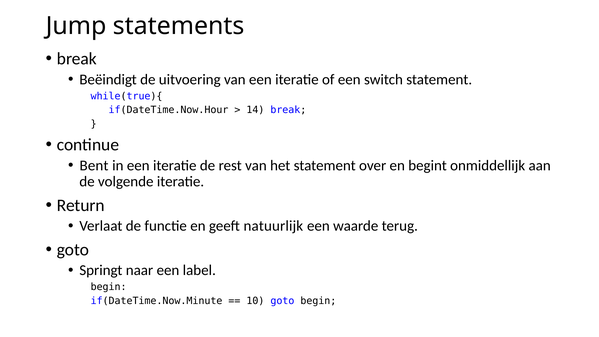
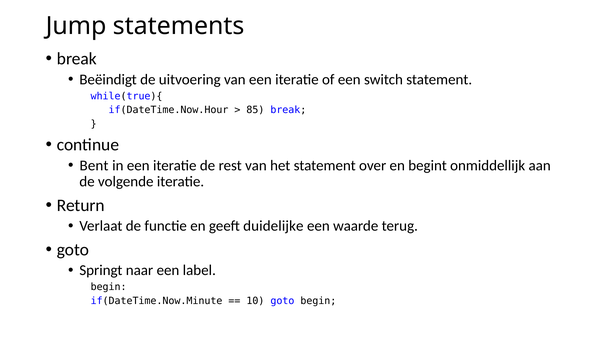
14: 14 -> 85
natuurlijk: natuurlijk -> duidelijke
